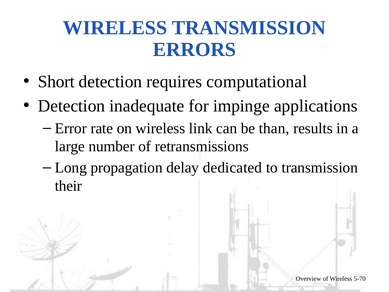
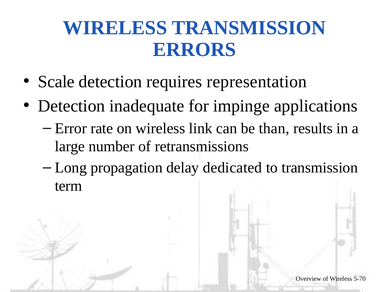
Short: Short -> Scale
computational: computational -> representation
their: their -> term
